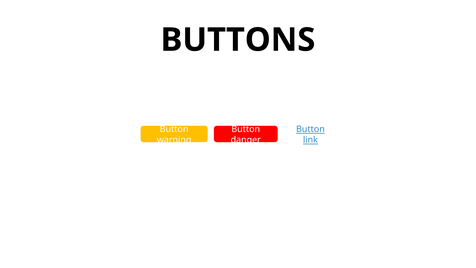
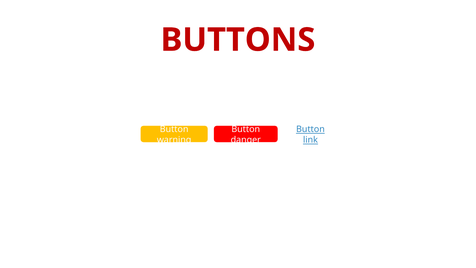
BUTTONS colour: black -> red
